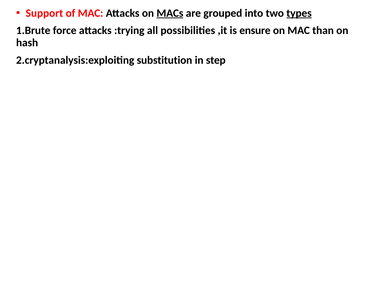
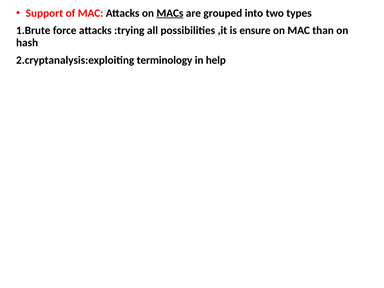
types underline: present -> none
substitution: substitution -> terminology
step: step -> help
